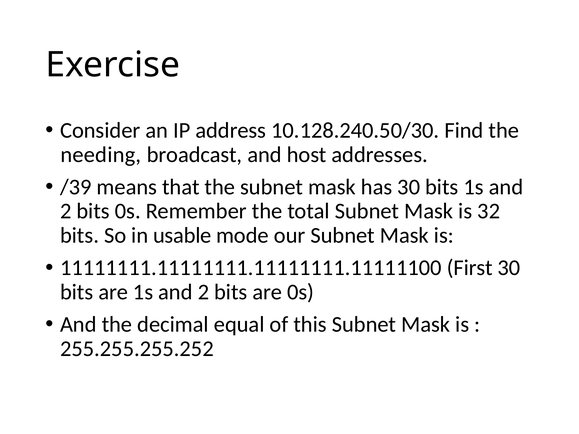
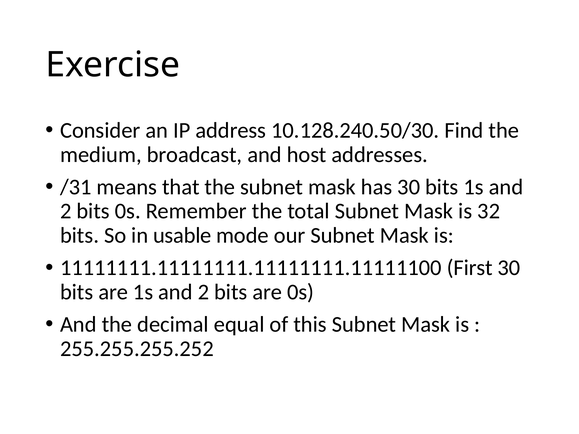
needing: needing -> medium
/39: /39 -> /31
